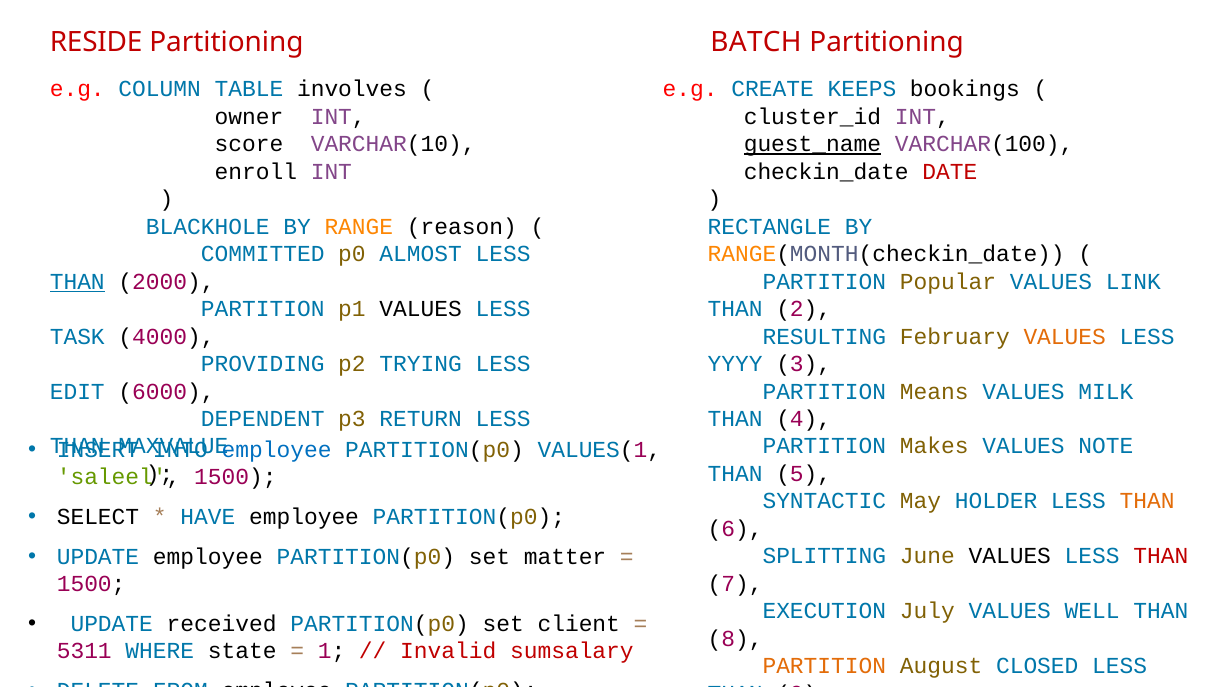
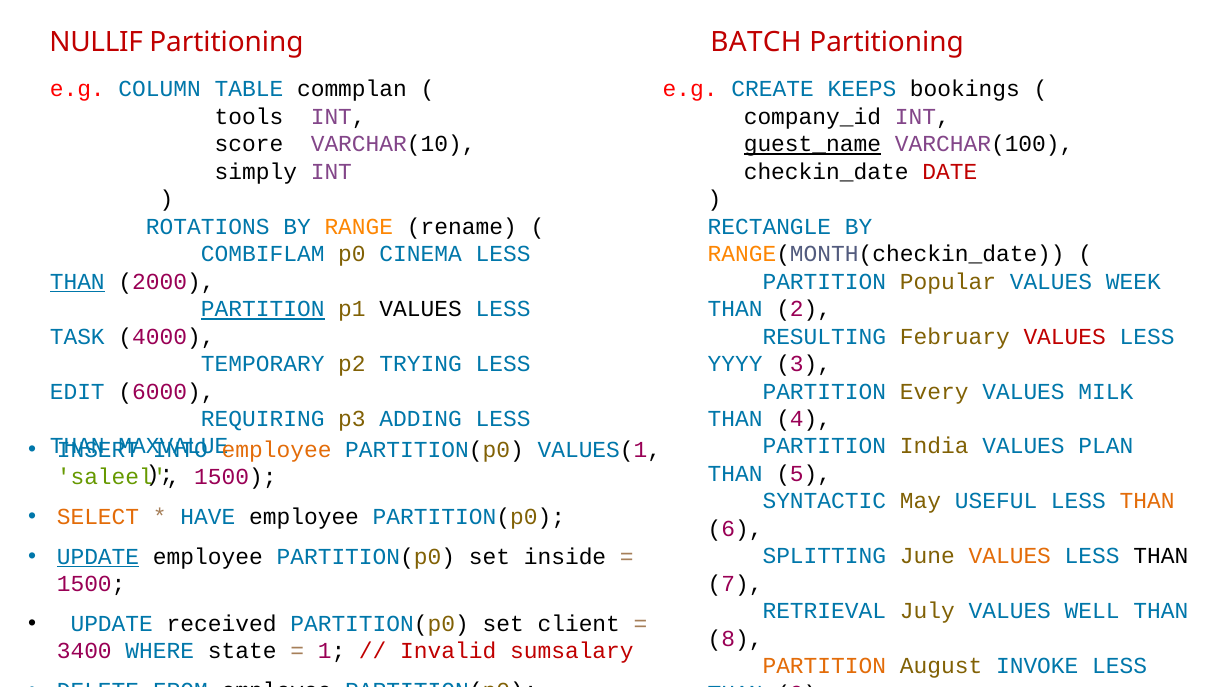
RESIDE: RESIDE -> NULLIF
involves: involves -> commplan
owner: owner -> tools
cluster_id: cluster_id -> company_id
enroll: enroll -> simply
BLACKHOLE: BLACKHOLE -> ROTATIONS
reason: reason -> rename
COMMITTED: COMMITTED -> COMBIFLAM
ALMOST: ALMOST -> CINEMA
LINK: LINK -> WEEK
PARTITION at (263, 309) underline: none -> present
VALUES at (1065, 336) colour: orange -> red
PROVIDING: PROVIDING -> TEMPORARY
Means: Means -> Every
DEPENDENT: DEPENDENT -> REQUIRING
RETURN: RETURN -> ADDING
Makes: Makes -> India
NOTE: NOTE -> PLAN
employee at (277, 450) colour: blue -> orange
HOLDER: HOLDER -> USEFUL
SELECT colour: black -> orange
UPDATE at (98, 557) underline: none -> present
matter: matter -> inside
VALUES at (1010, 556) colour: black -> orange
THAN at (1161, 556) colour: red -> black
EXECUTION: EXECUTION -> RETRIEVAL
5311: 5311 -> 3400
CLOSED: CLOSED -> INVOKE
